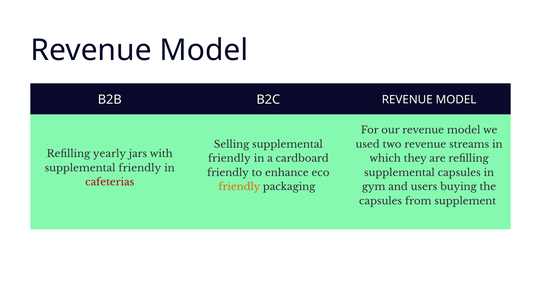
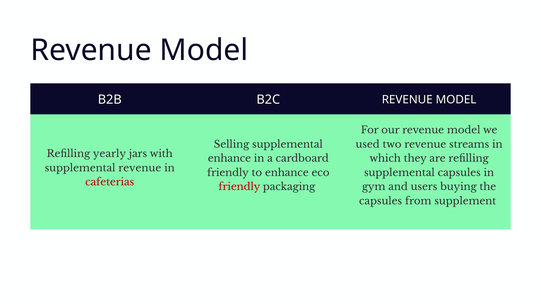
friendly at (229, 159): friendly -> enhance
friendly at (140, 168): friendly -> revenue
friendly at (239, 187) colour: orange -> red
